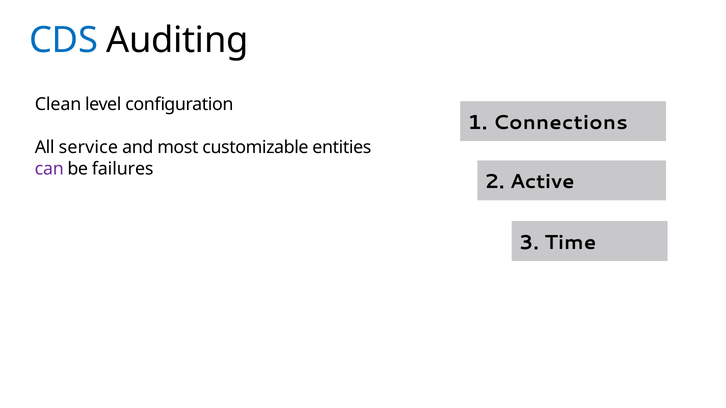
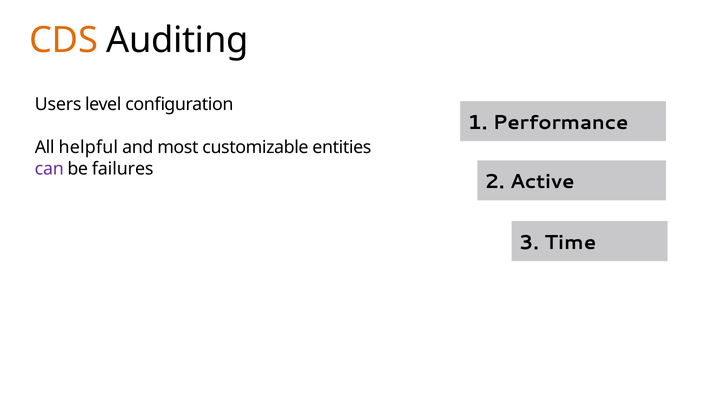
CDS colour: blue -> orange
Clean: Clean -> Users
Connections: Connections -> Performance
service: service -> helpful
